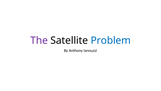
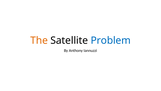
The colour: purple -> orange
